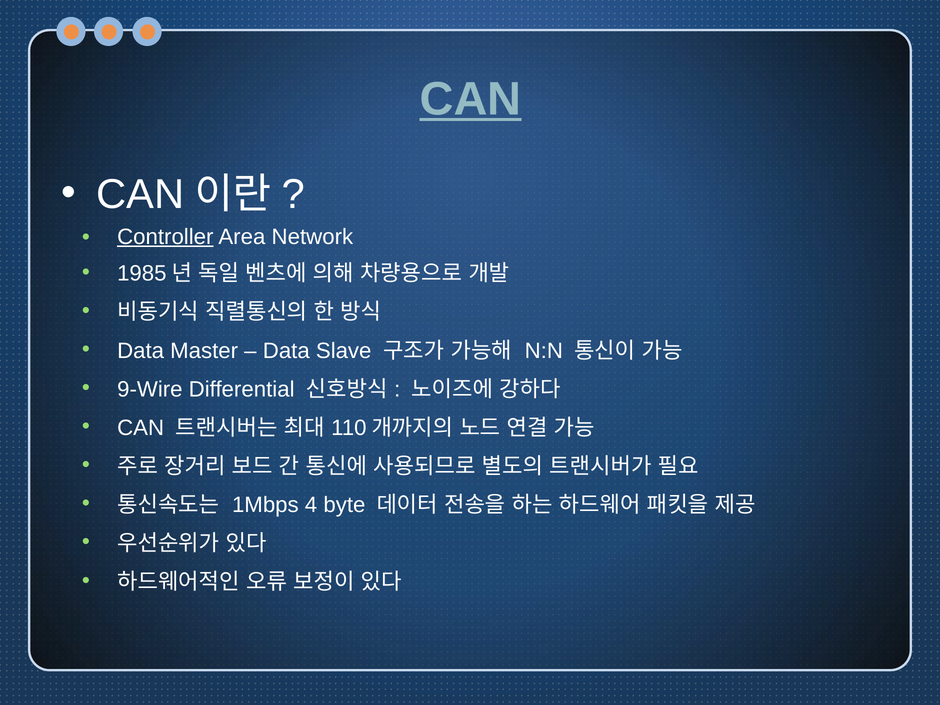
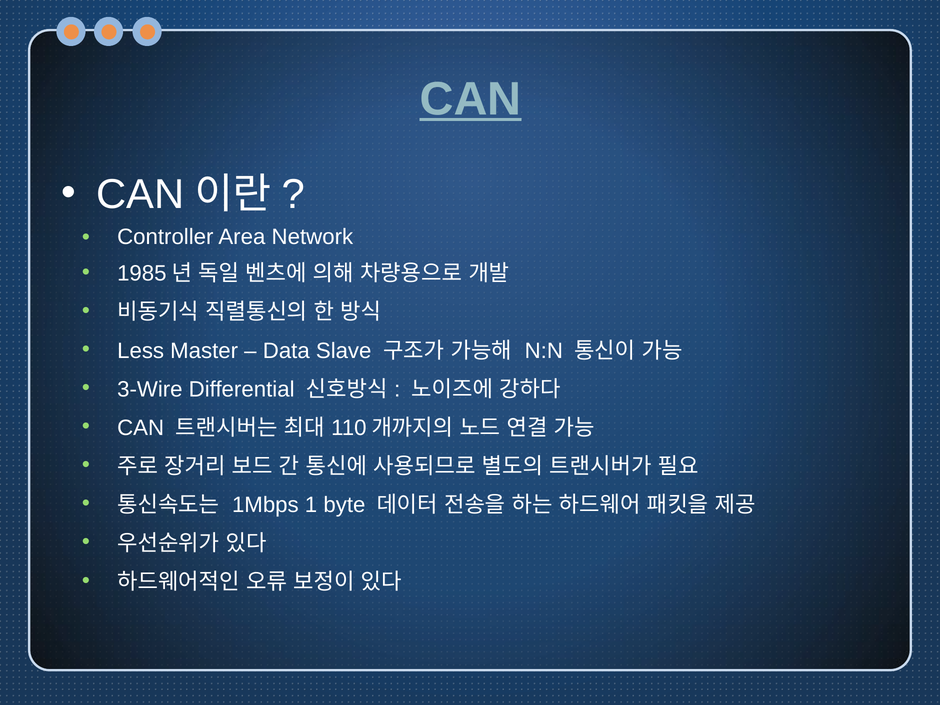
Controller underline: present -> none
Data at (141, 351): Data -> Less
9-Wire: 9-Wire -> 3-Wire
4: 4 -> 1
